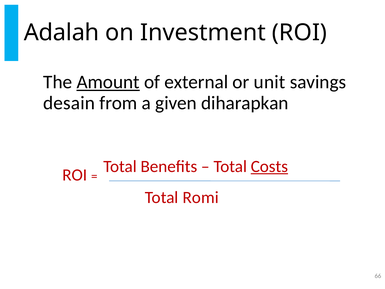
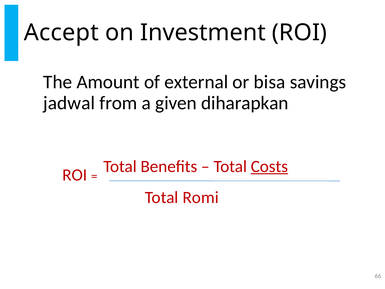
Adalah: Adalah -> Accept
Amount underline: present -> none
unit: unit -> bisa
desain: desain -> jadwal
